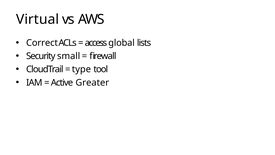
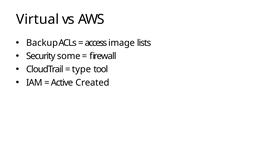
Correct: Correct -> Backup
global: global -> image
small: small -> some
Greater: Greater -> Created
